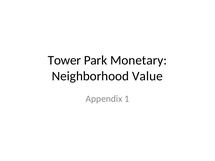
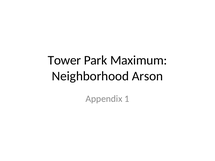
Monetary: Monetary -> Maximum
Value: Value -> Arson
